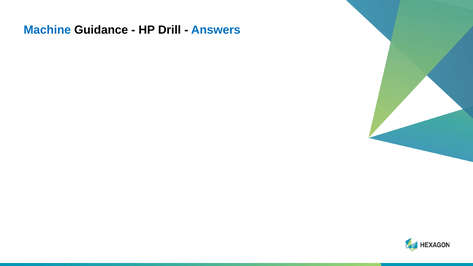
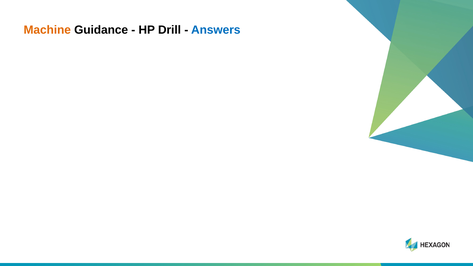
Machine colour: blue -> orange
